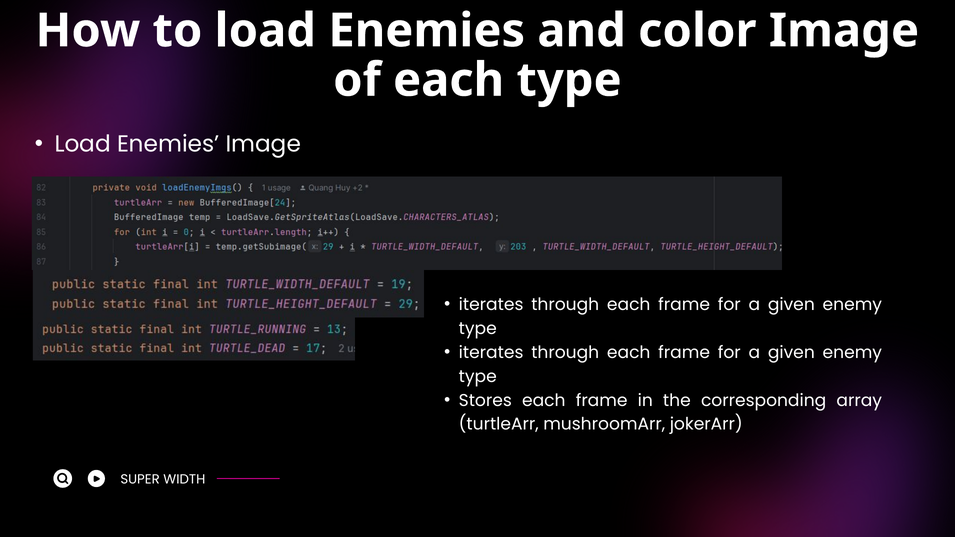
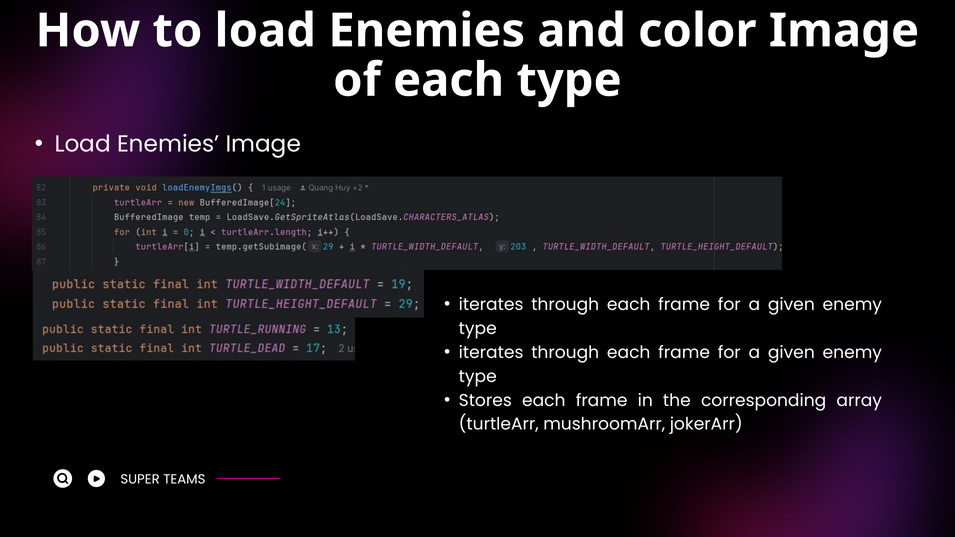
WIDTH: WIDTH -> TEAMS
